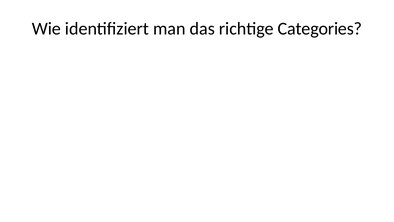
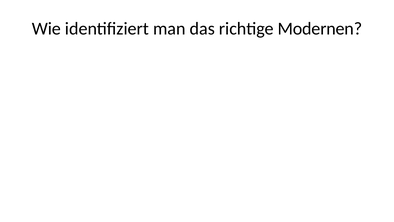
Categories: Categories -> Modernen
